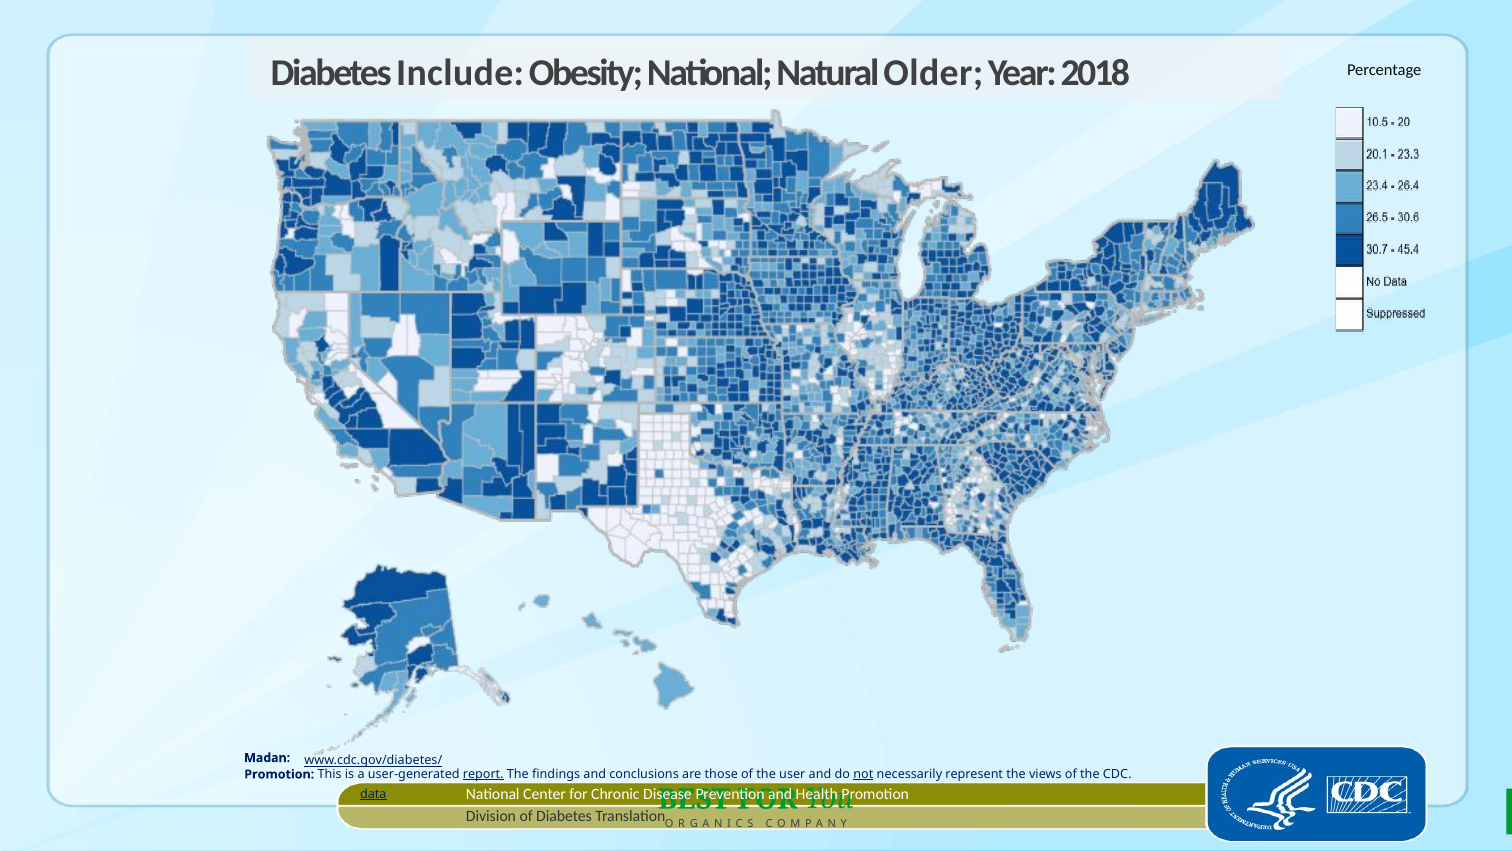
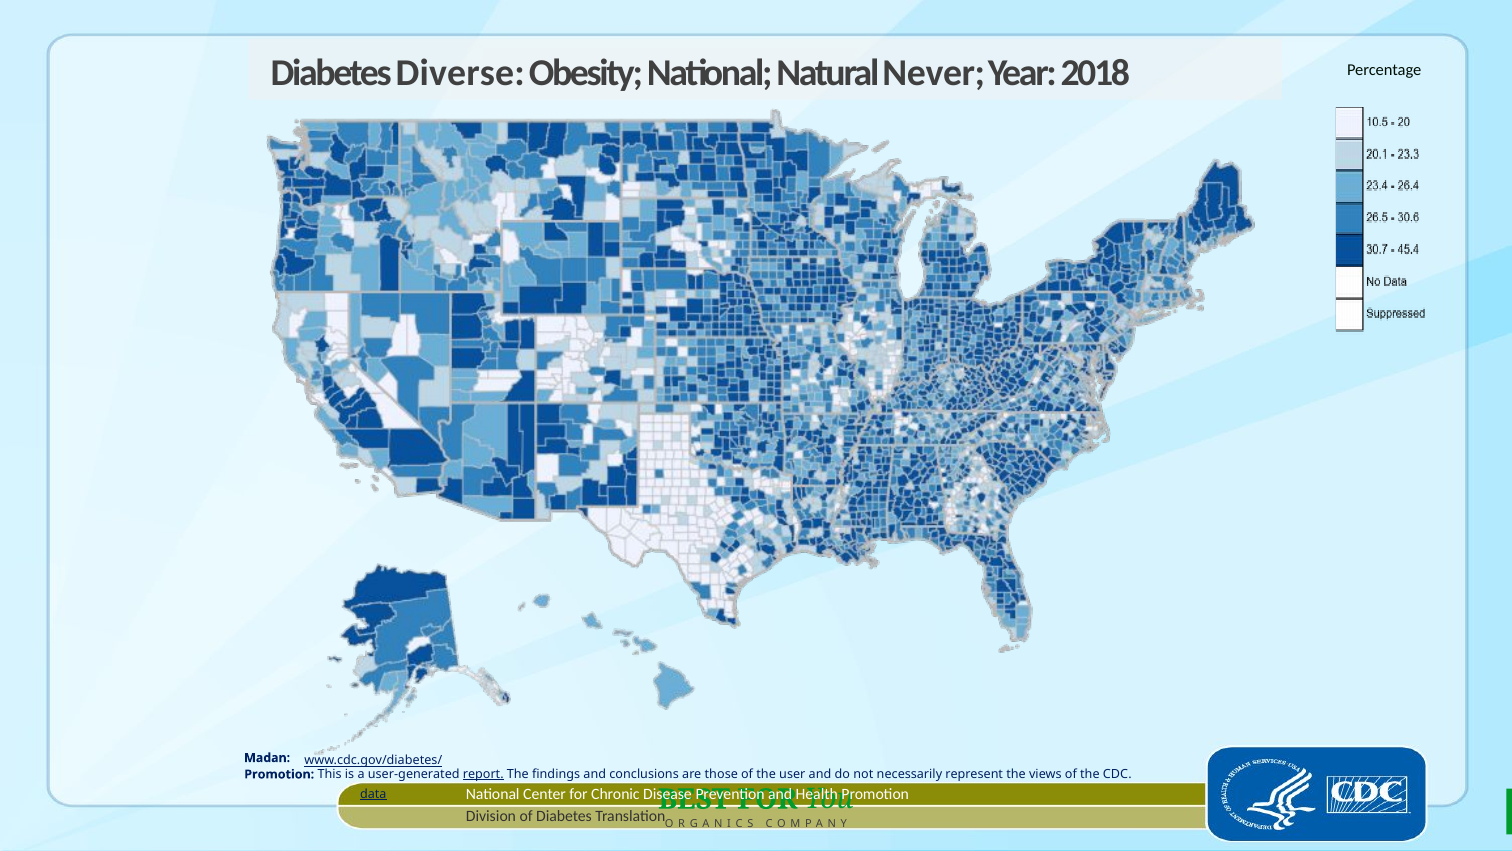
Include: Include -> Diverse
Older: Older -> Never
not underline: present -> none
